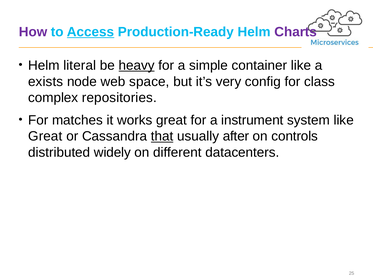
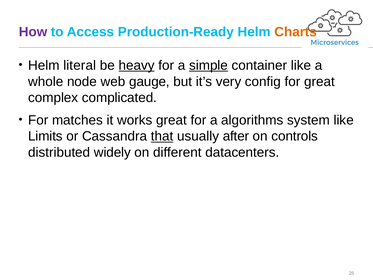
Access underline: present -> none
Charts colour: purple -> orange
simple underline: none -> present
exists: exists -> whole
space: space -> gauge
for class: class -> great
repositories: repositories -> complicated
instrument: instrument -> algorithms
Great at (45, 136): Great -> Limits
